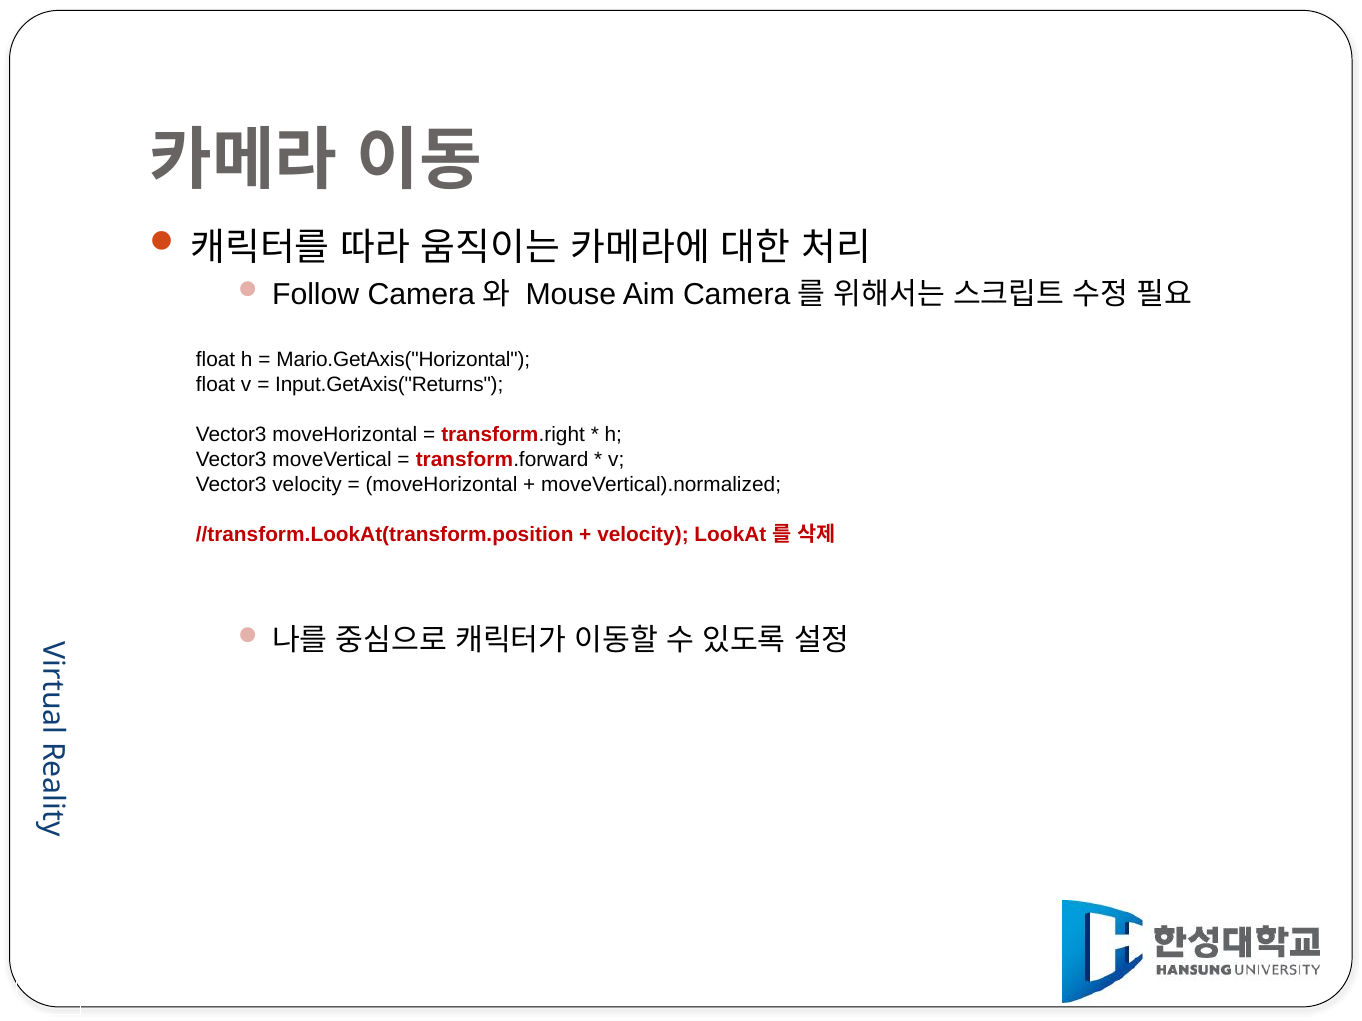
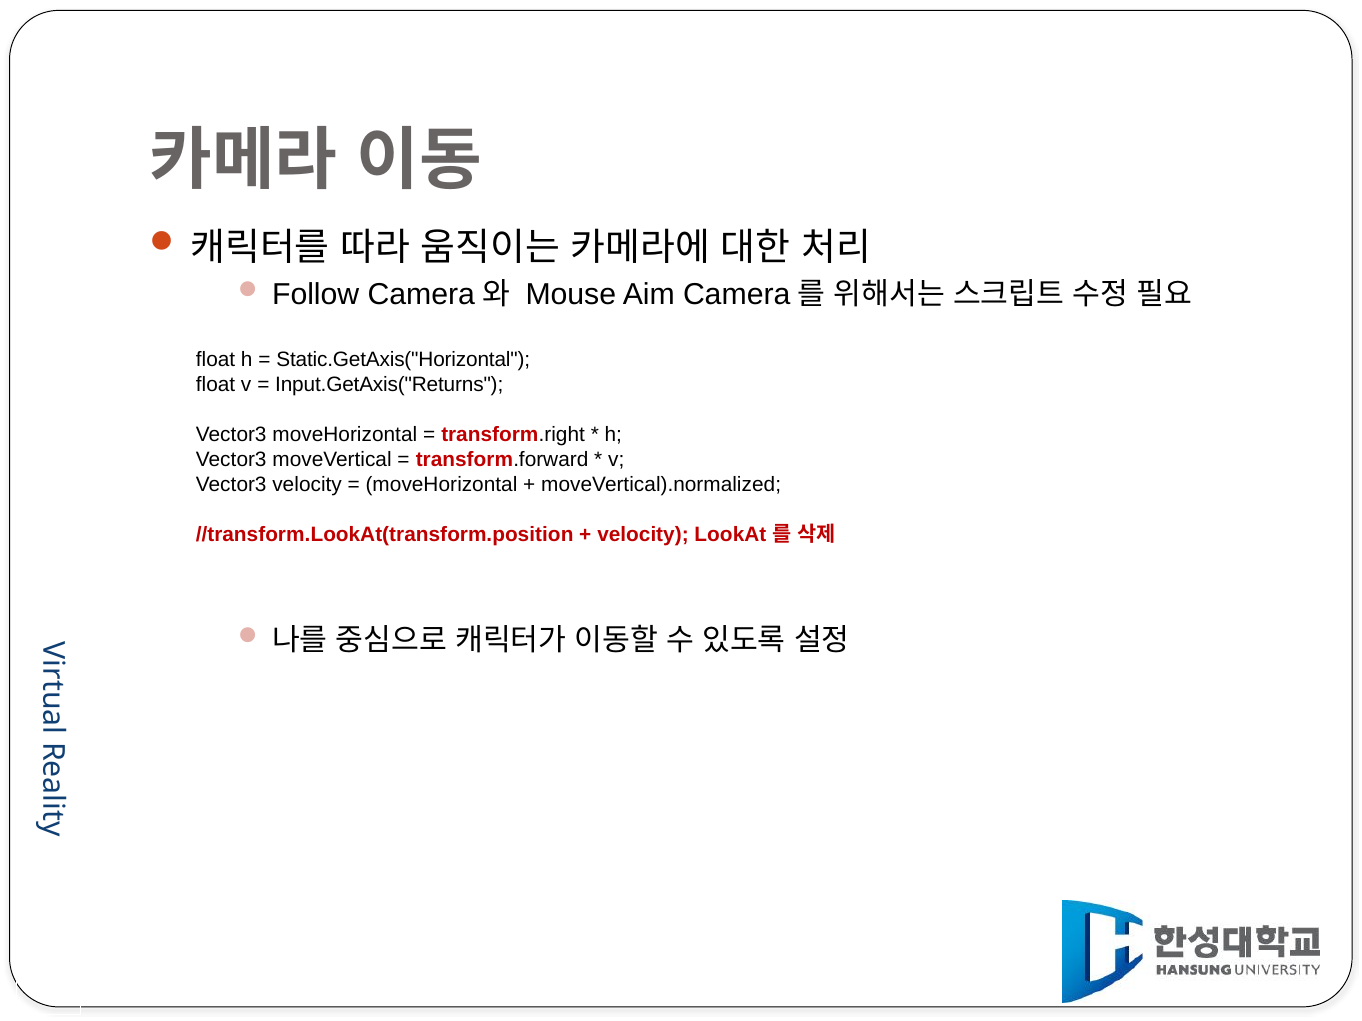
Mario.GetAxis("Horizontal: Mario.GetAxis("Horizontal -> Static.GetAxis("Horizontal
